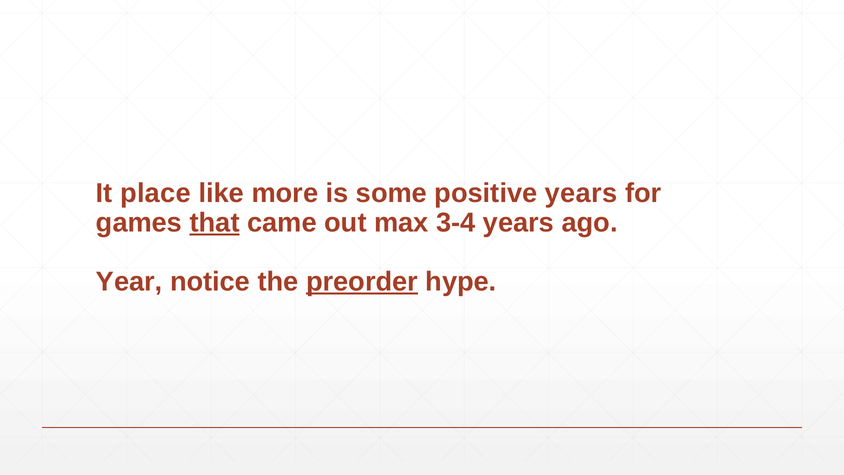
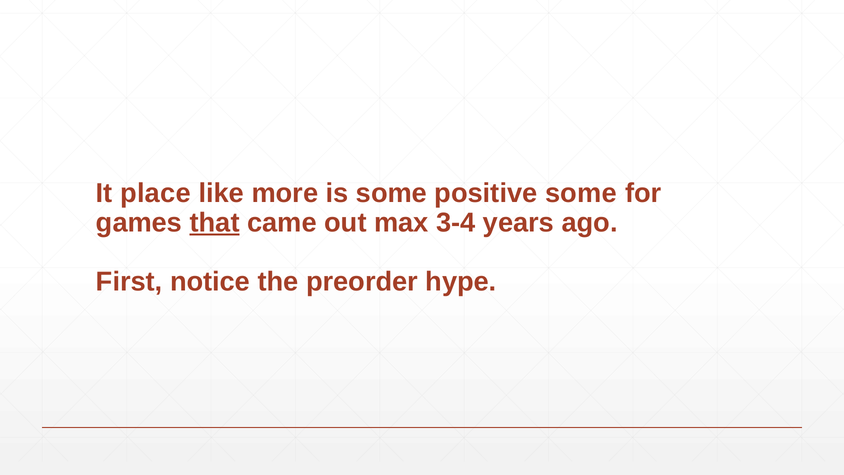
positive years: years -> some
Year: Year -> First
preorder underline: present -> none
